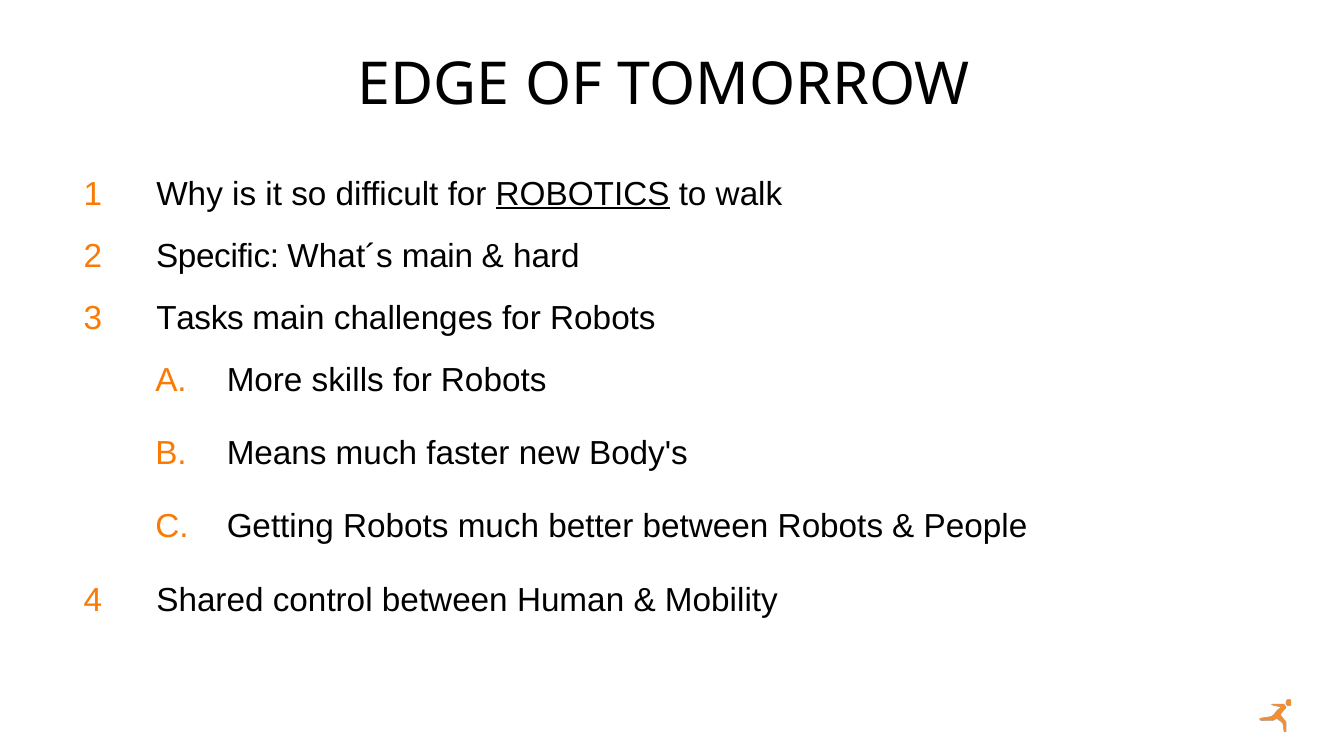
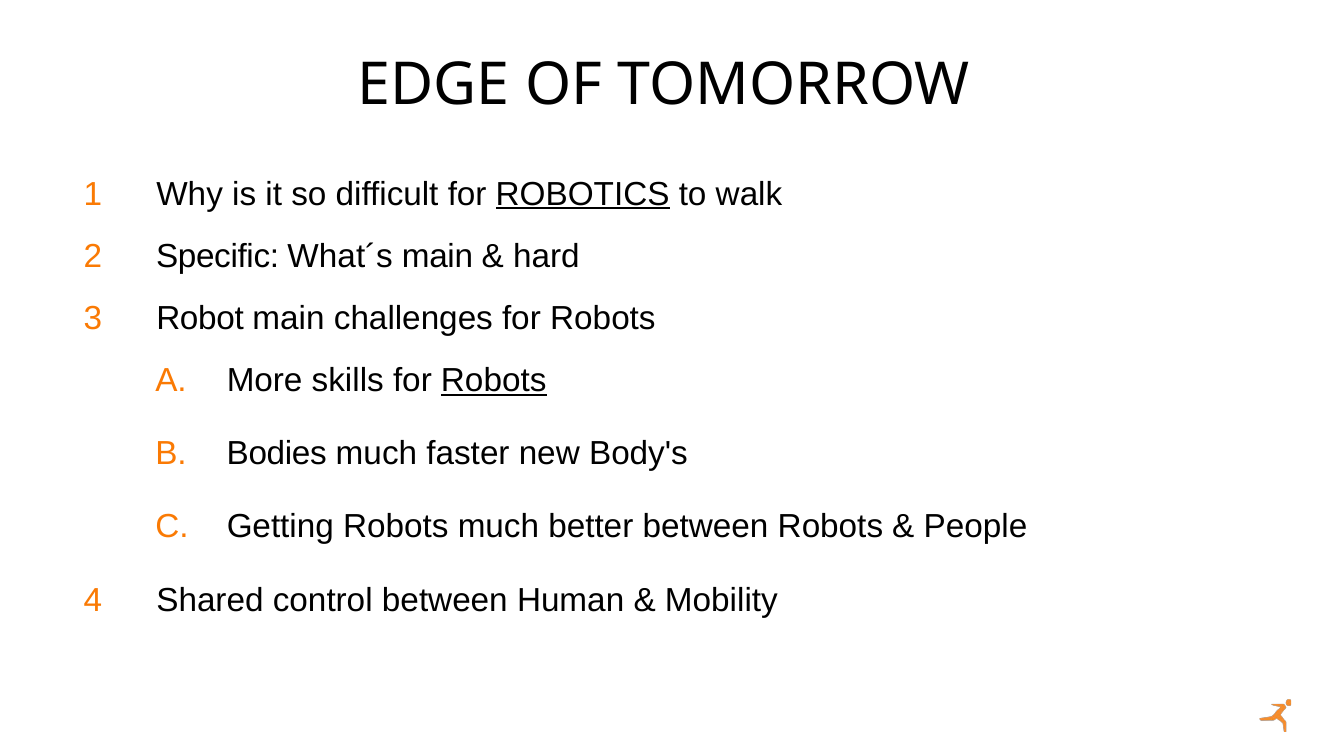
Tasks: Tasks -> Robot
Robots at (494, 381) underline: none -> present
Means: Means -> Bodies
